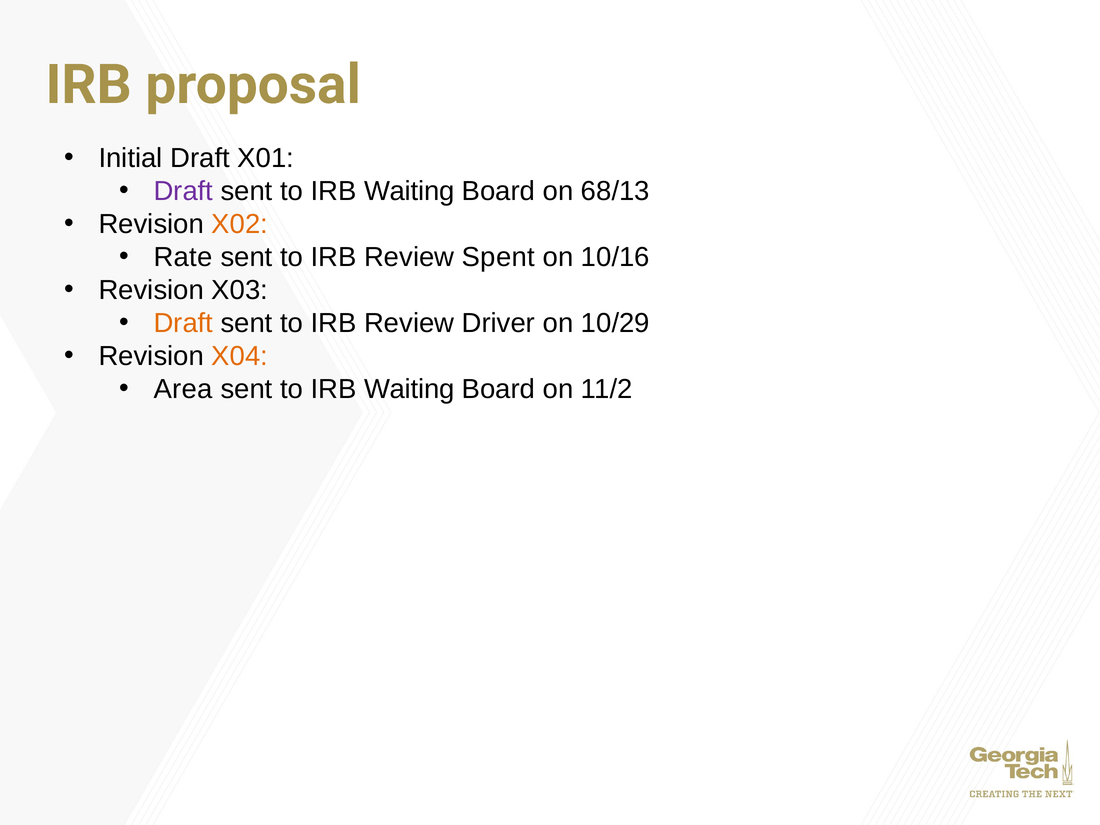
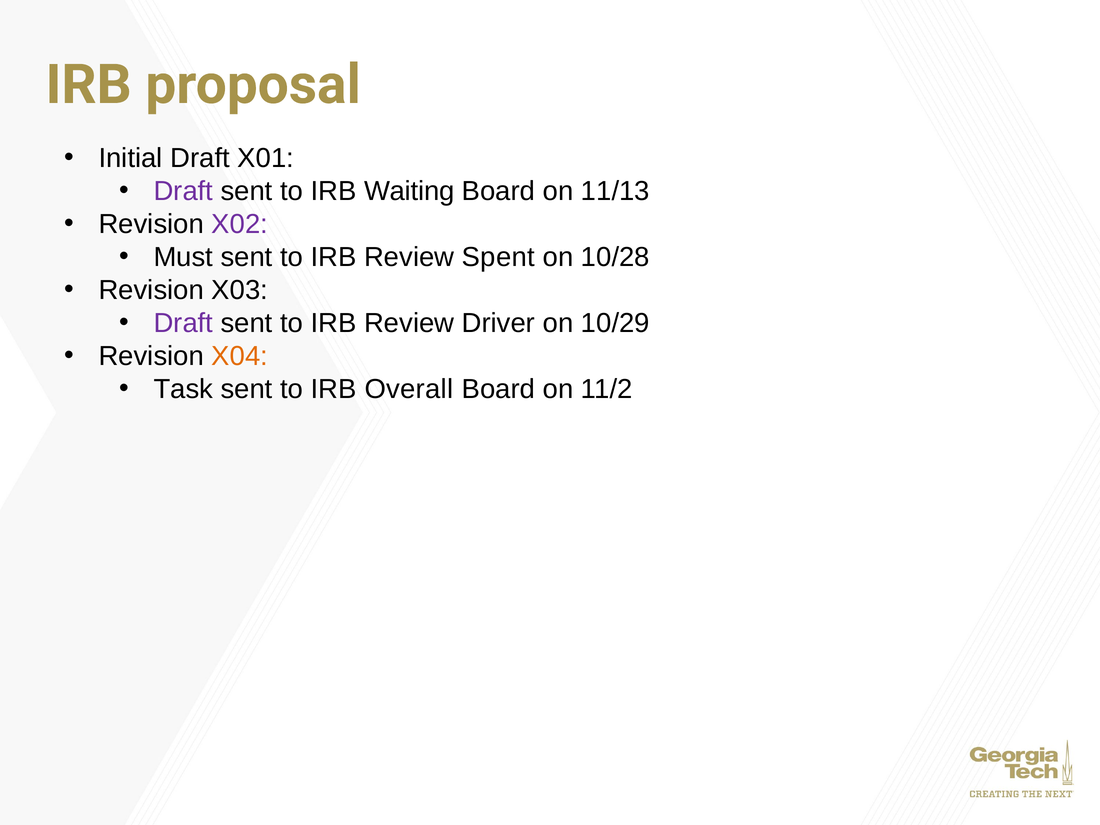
68/13: 68/13 -> 11/13
X02 colour: orange -> purple
Rate: Rate -> Must
10/16: 10/16 -> 10/28
Draft at (183, 323) colour: orange -> purple
Area: Area -> Task
Waiting at (409, 389): Waiting -> Overall
